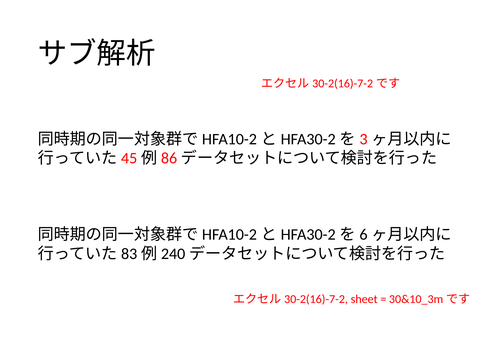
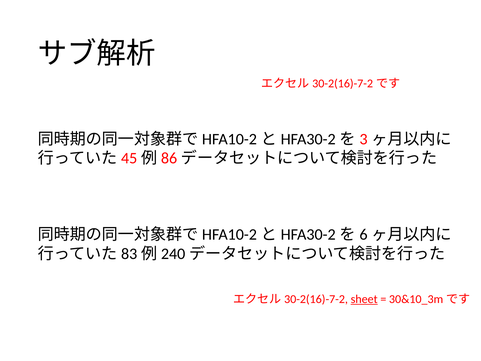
sheet underline: none -> present
